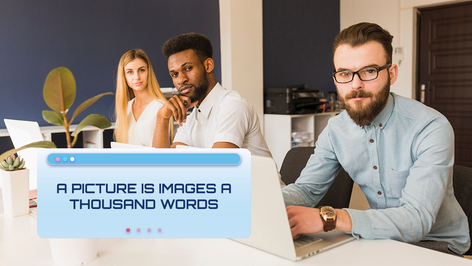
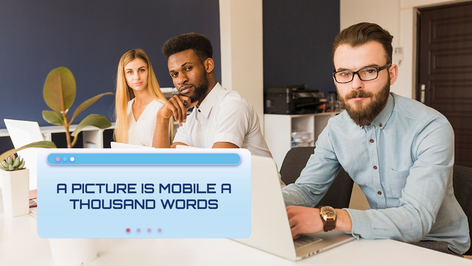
IMAGES: IMAGES -> MOBILE
